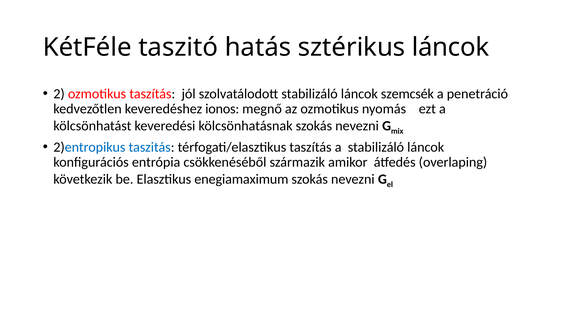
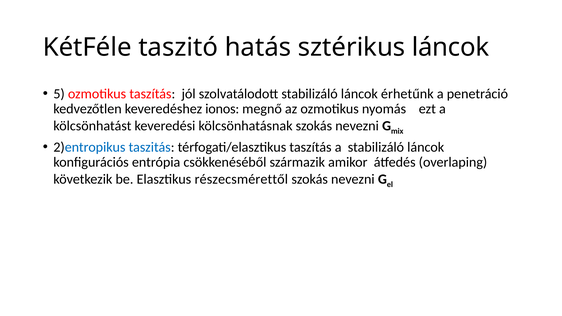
2: 2 -> 5
szemcsék: szemcsék -> érhetűnk
enegiamaximum: enegiamaximum -> részecsmérettől
